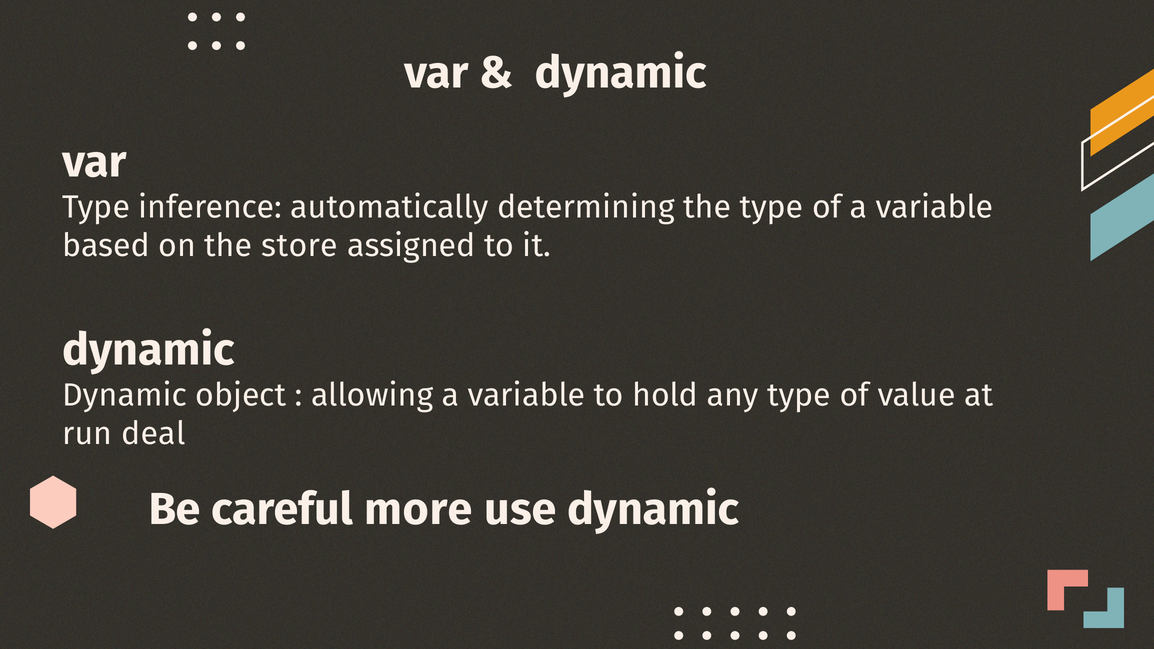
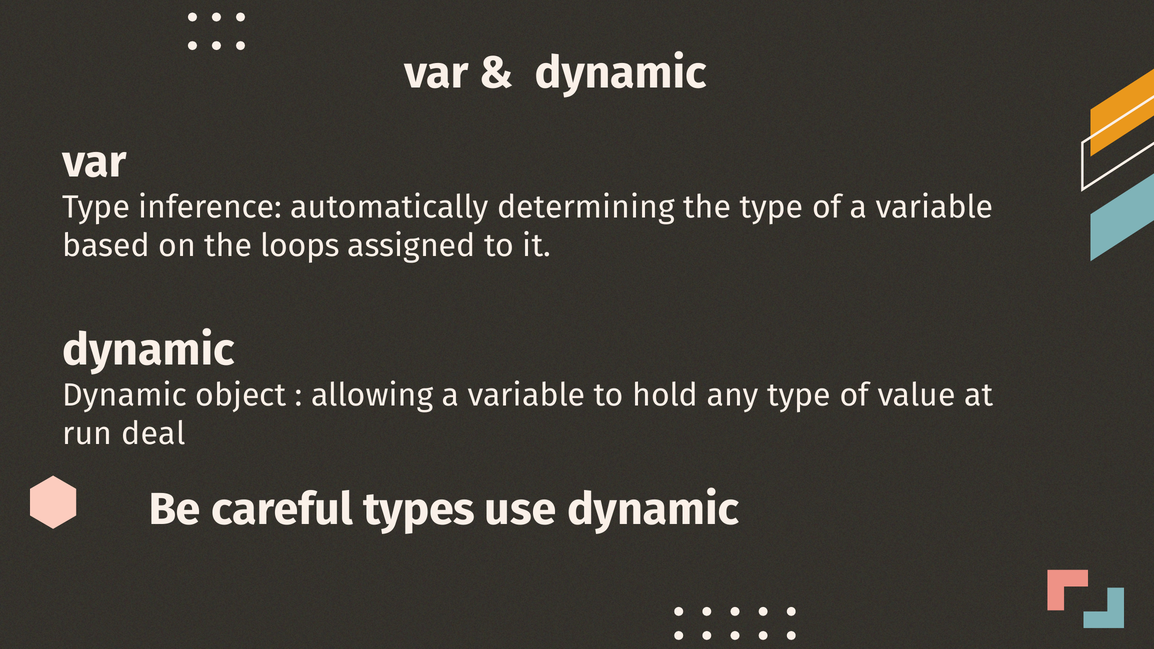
store: store -> loops
more: more -> types
